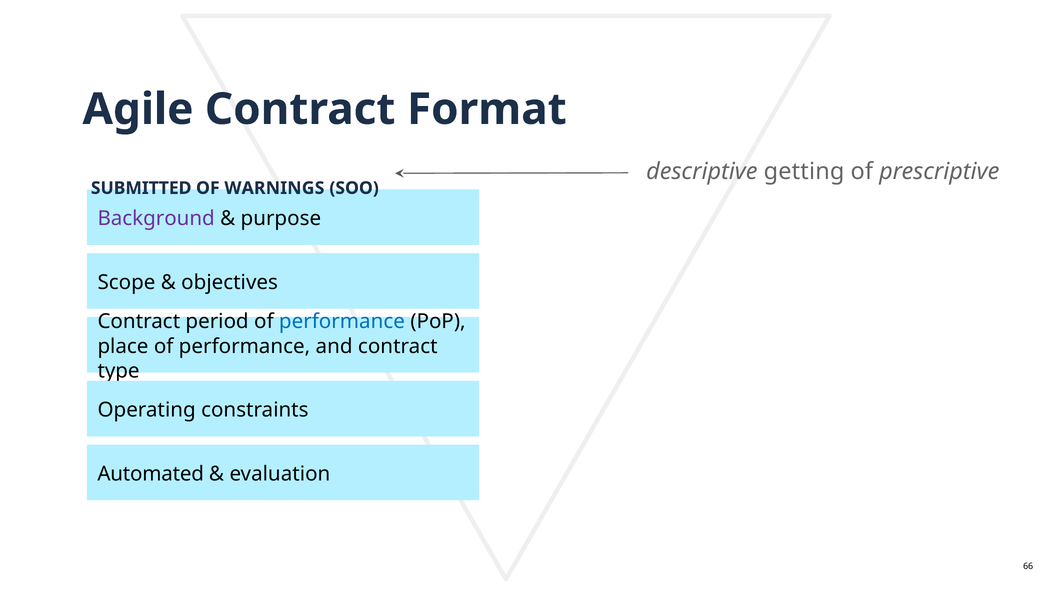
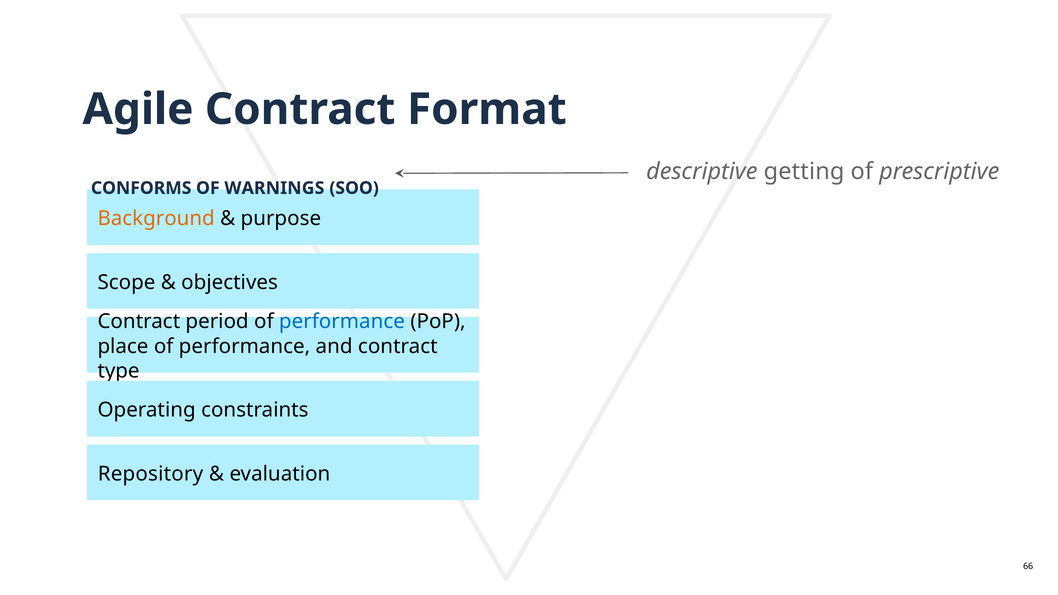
SUBMITTED: SUBMITTED -> CONFORMS
Background colour: purple -> orange
Automated: Automated -> Repository
